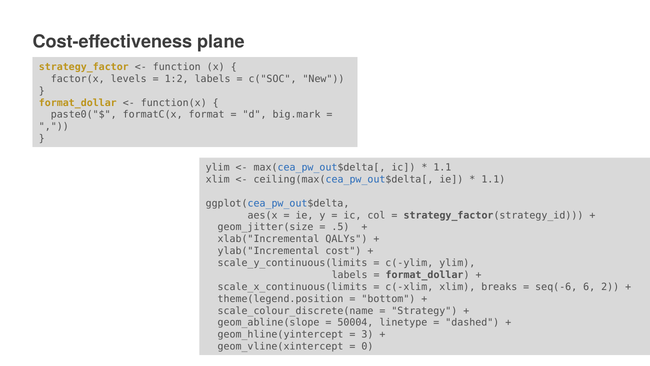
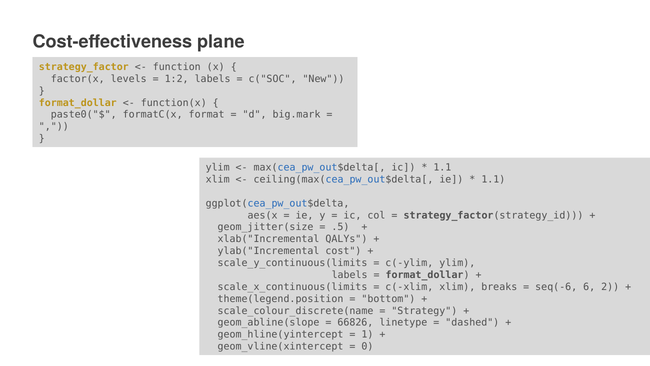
50004: 50004 -> 66826
3: 3 -> 1
